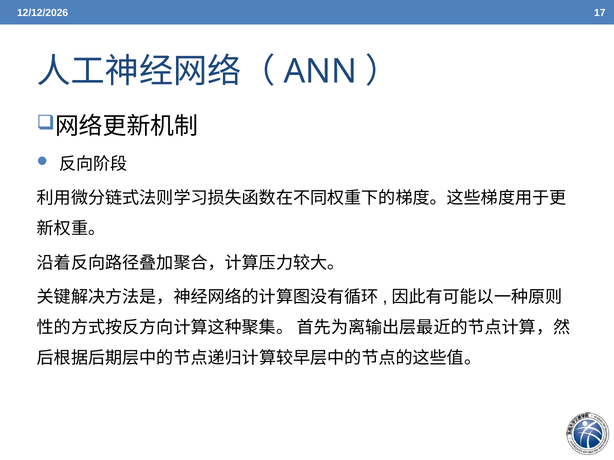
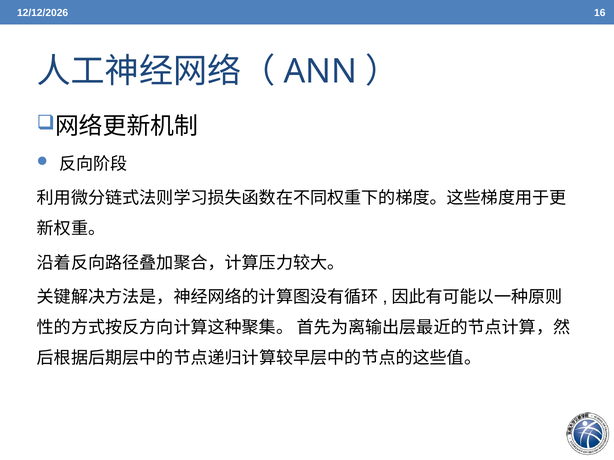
17: 17 -> 16
